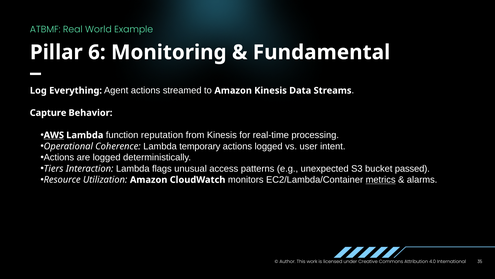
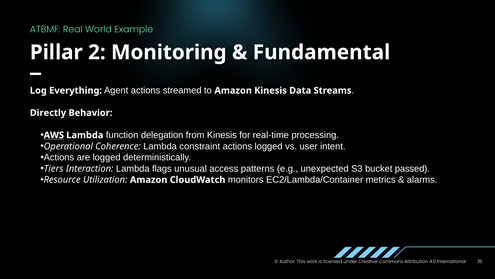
6: 6 -> 2
Capture: Capture -> Directly
reputation: reputation -> delegation
temporary: temporary -> constraint
metrics underline: present -> none
